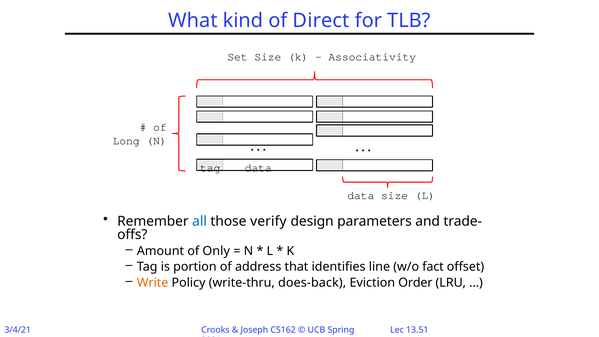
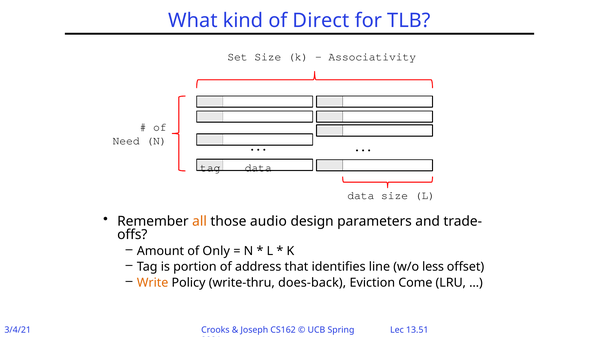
Long: Long -> Need
all colour: blue -> orange
verify: verify -> audio
fact: fact -> less
Order: Order -> Come
